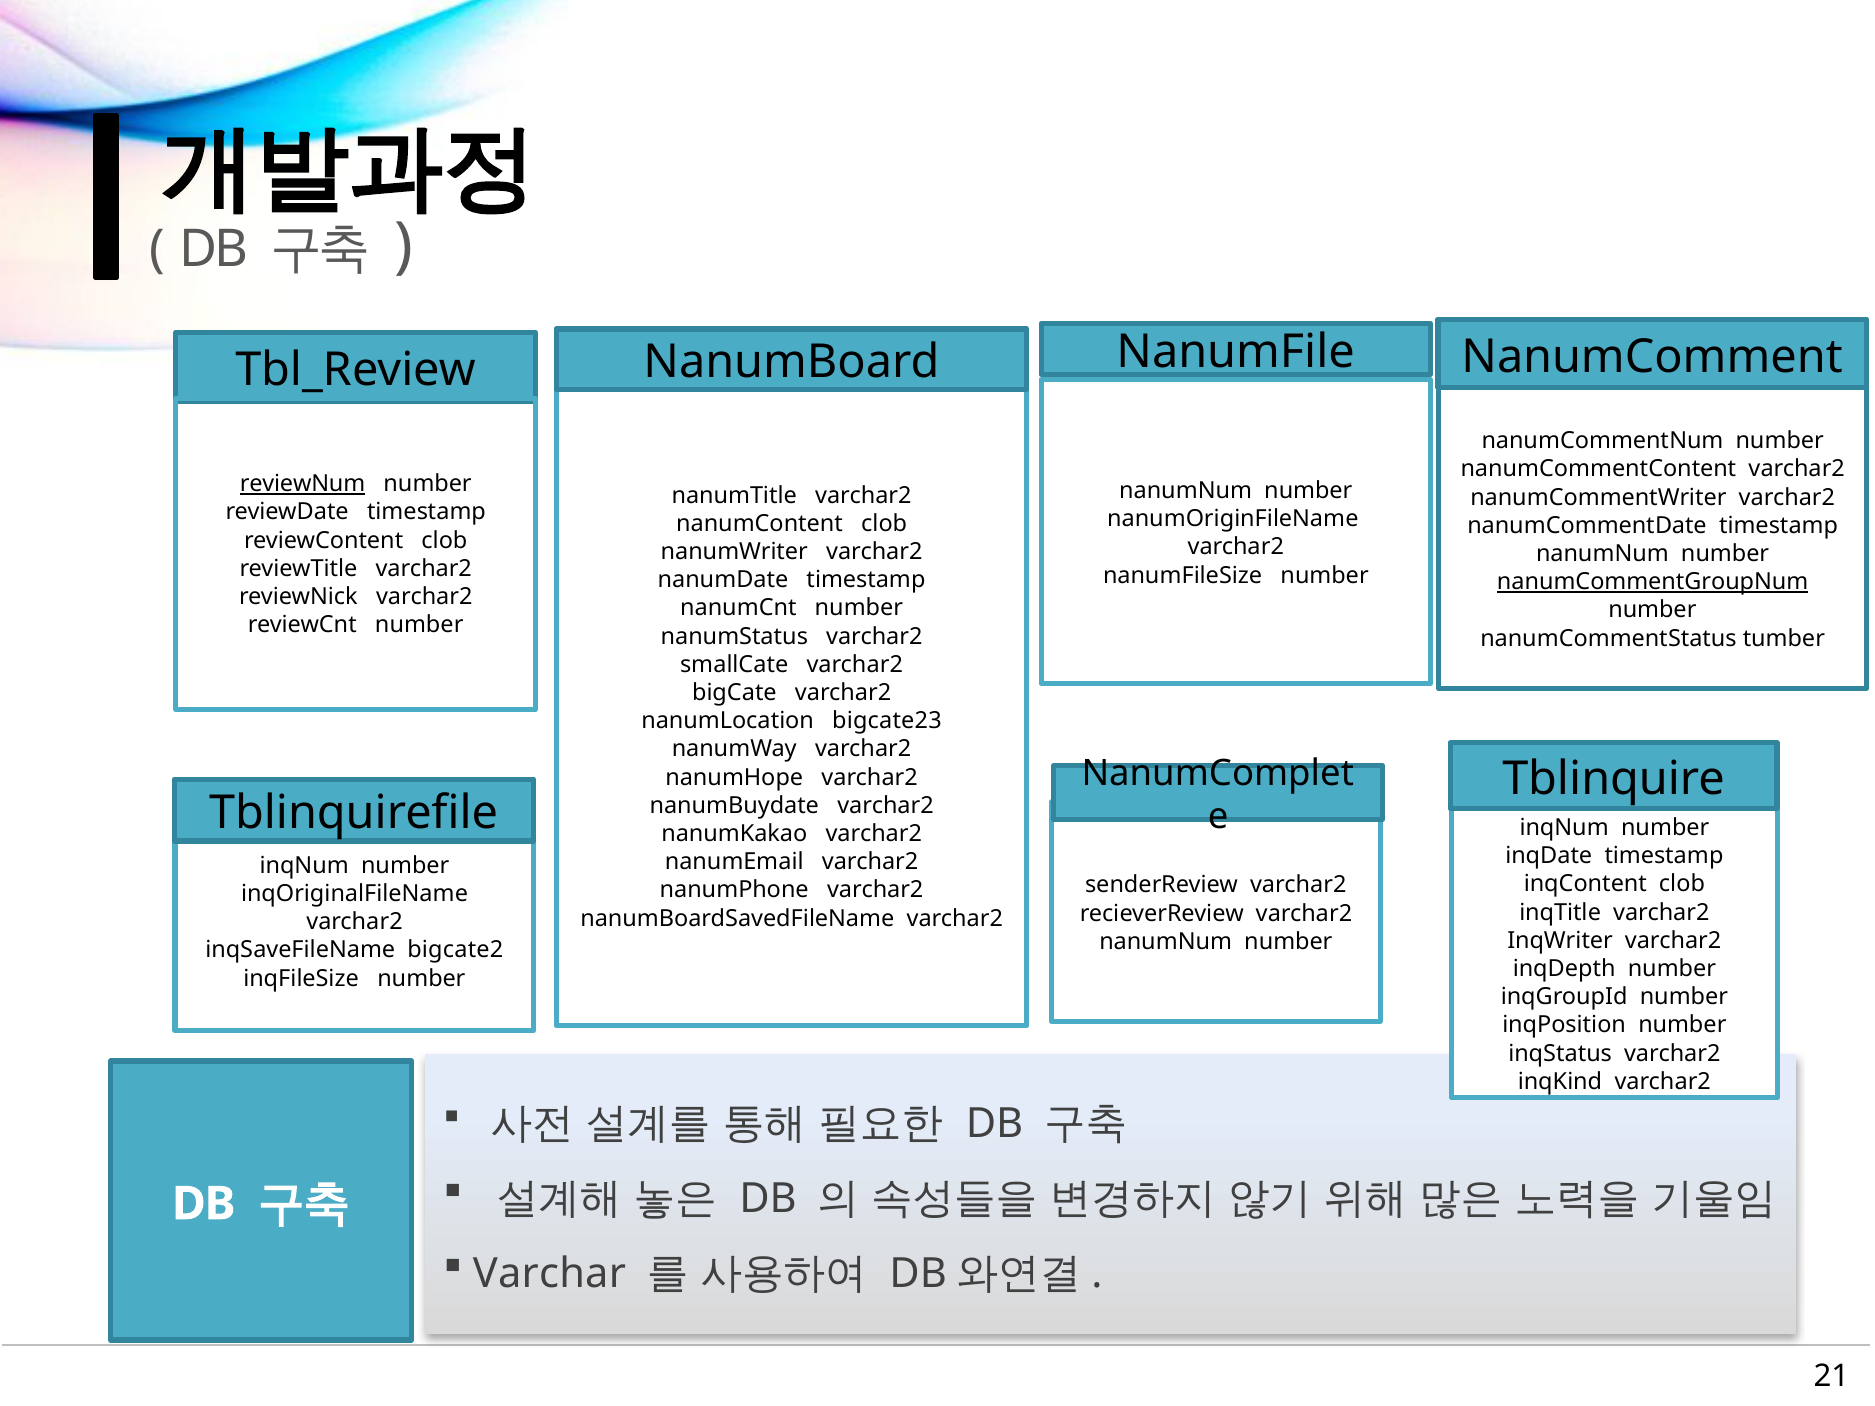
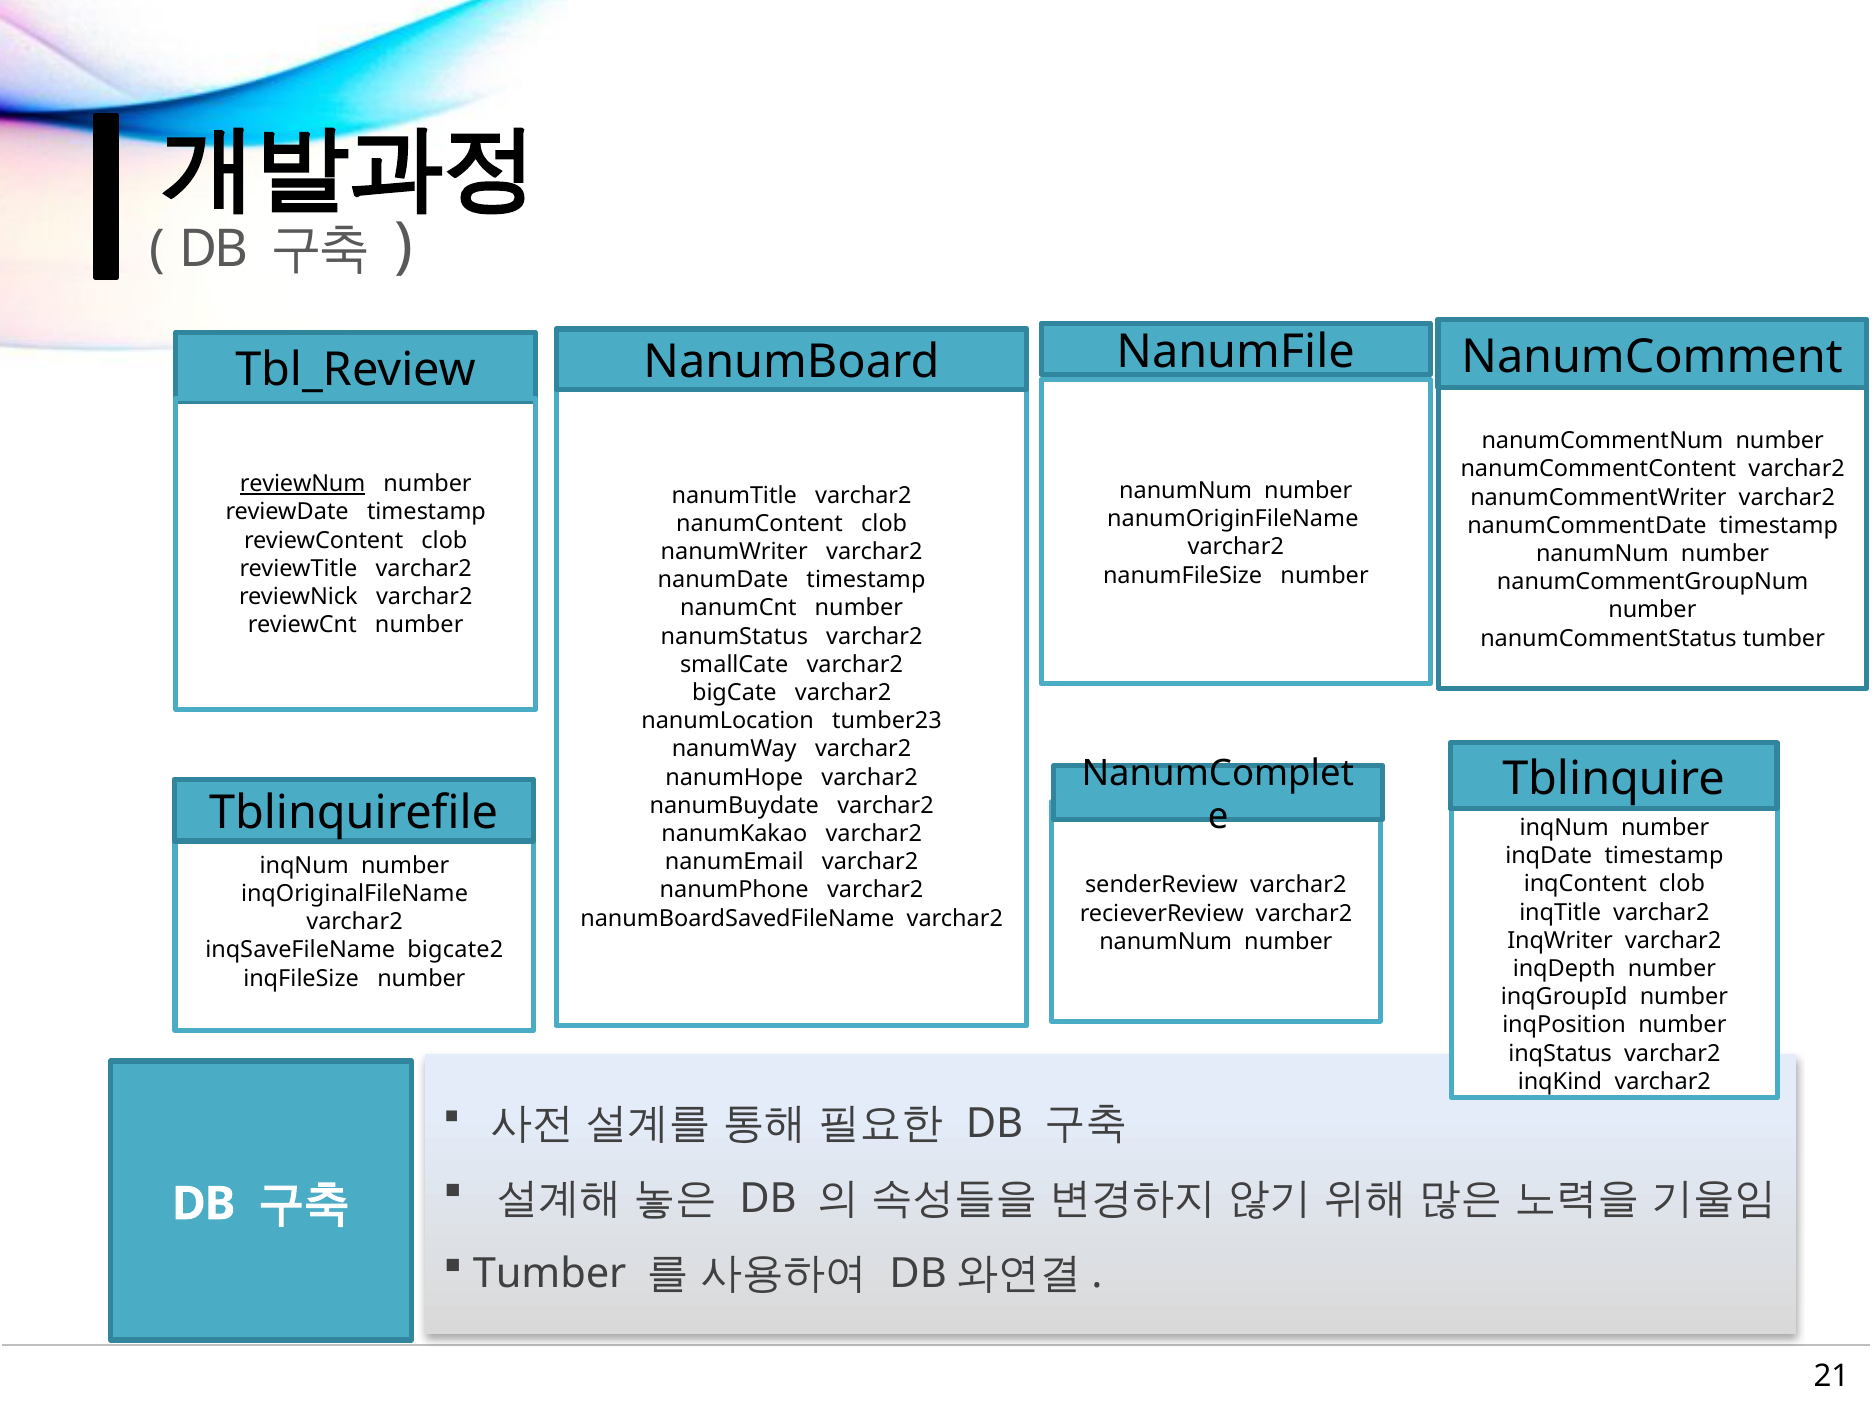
nanumCommentGroupNum underline: present -> none
bigcate23: bigcate23 -> tumber23
Varchar at (549, 1274): Varchar -> Tumber
